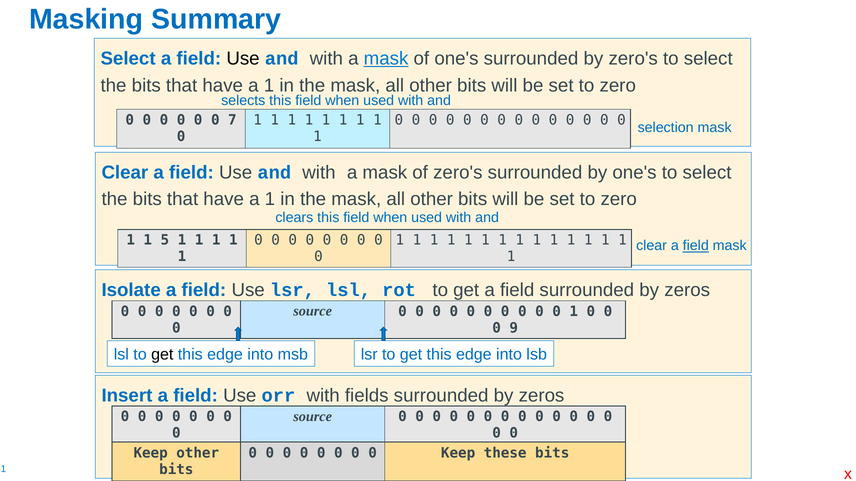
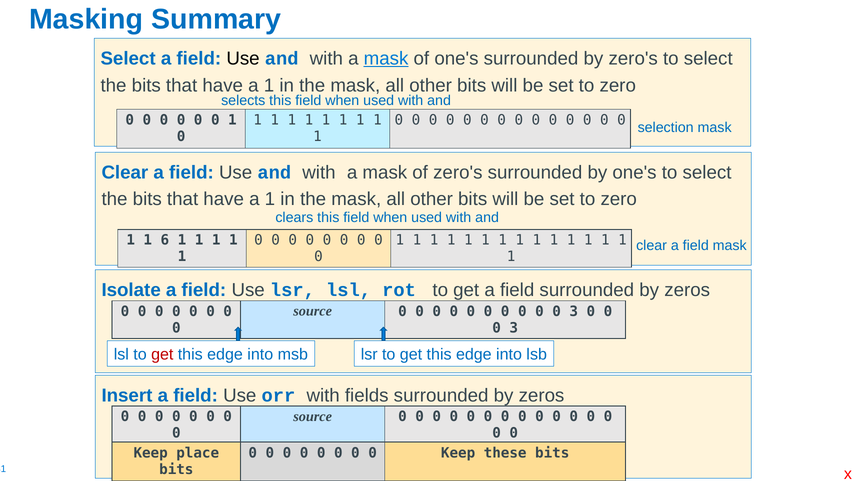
7 at (232, 120): 7 -> 1
5: 5 -> 6
field at (696, 246) underline: present -> none
1 at (574, 312): 1 -> 3
9 at (514, 328): 9 -> 3
get at (162, 355) colour: black -> red
Keep other: other -> place
